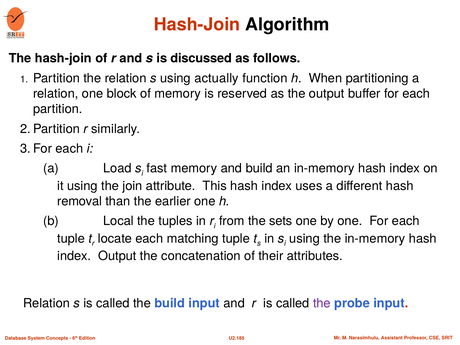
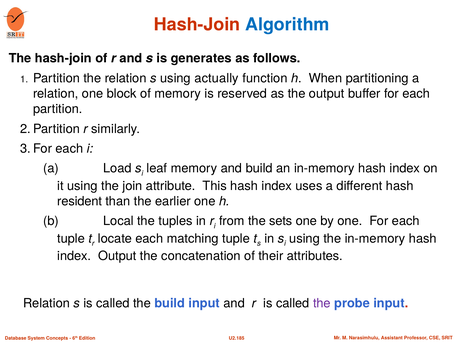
Algorithm colour: black -> blue
discussed: discussed -> generates
fast: fast -> leaf
removal: removal -> resident
